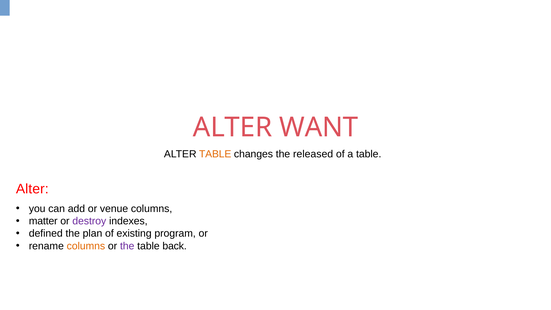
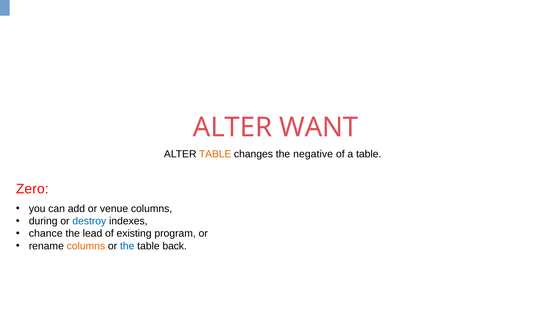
released: released -> negative
Alter at (32, 189): Alter -> Zero
matter: matter -> during
destroy colour: purple -> blue
defined: defined -> chance
plan: plan -> lead
the at (127, 246) colour: purple -> blue
